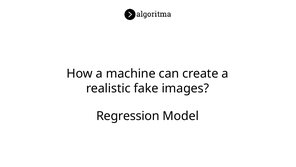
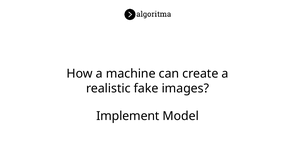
Regression: Regression -> Implement
